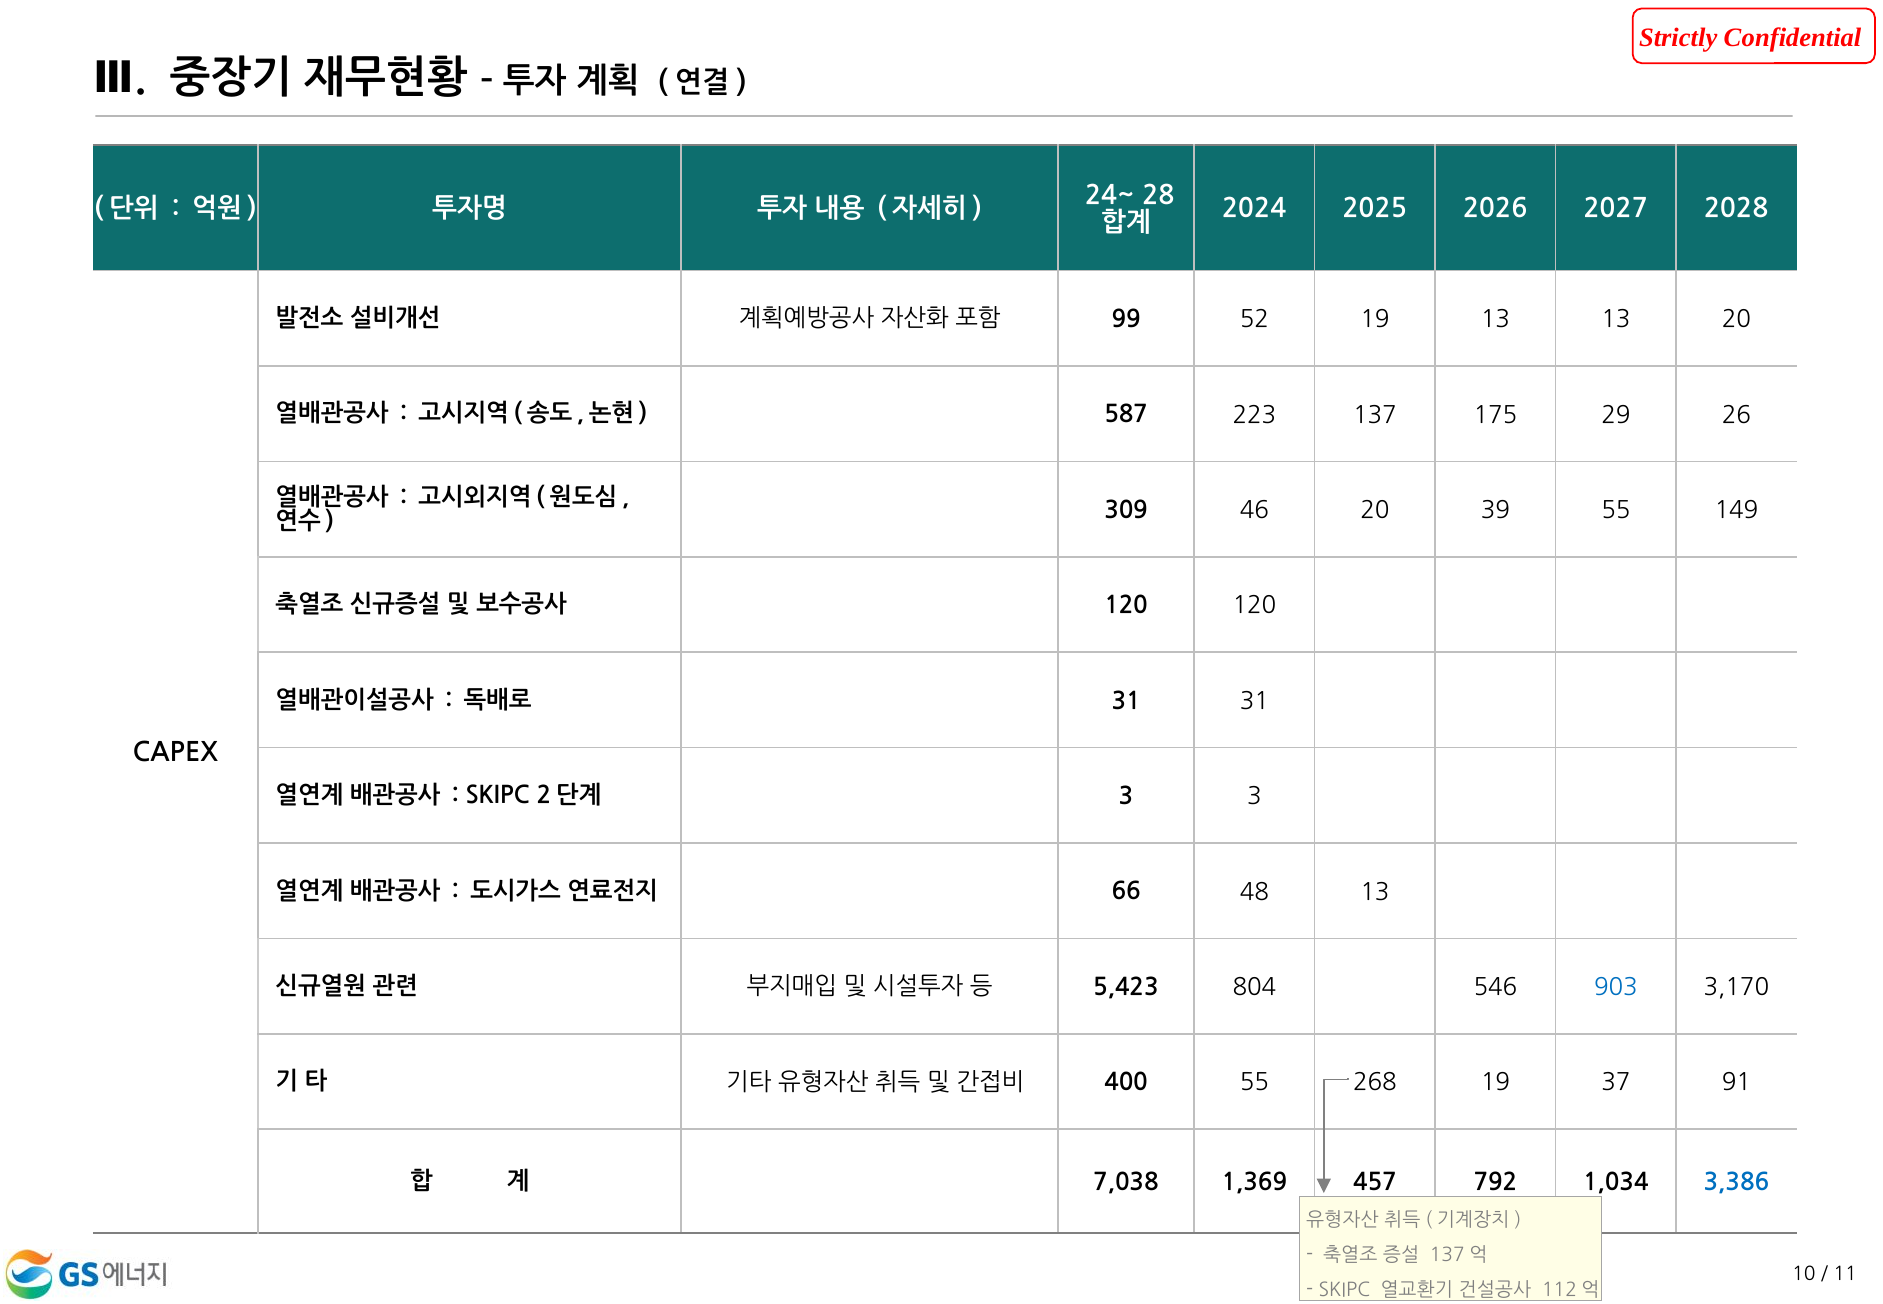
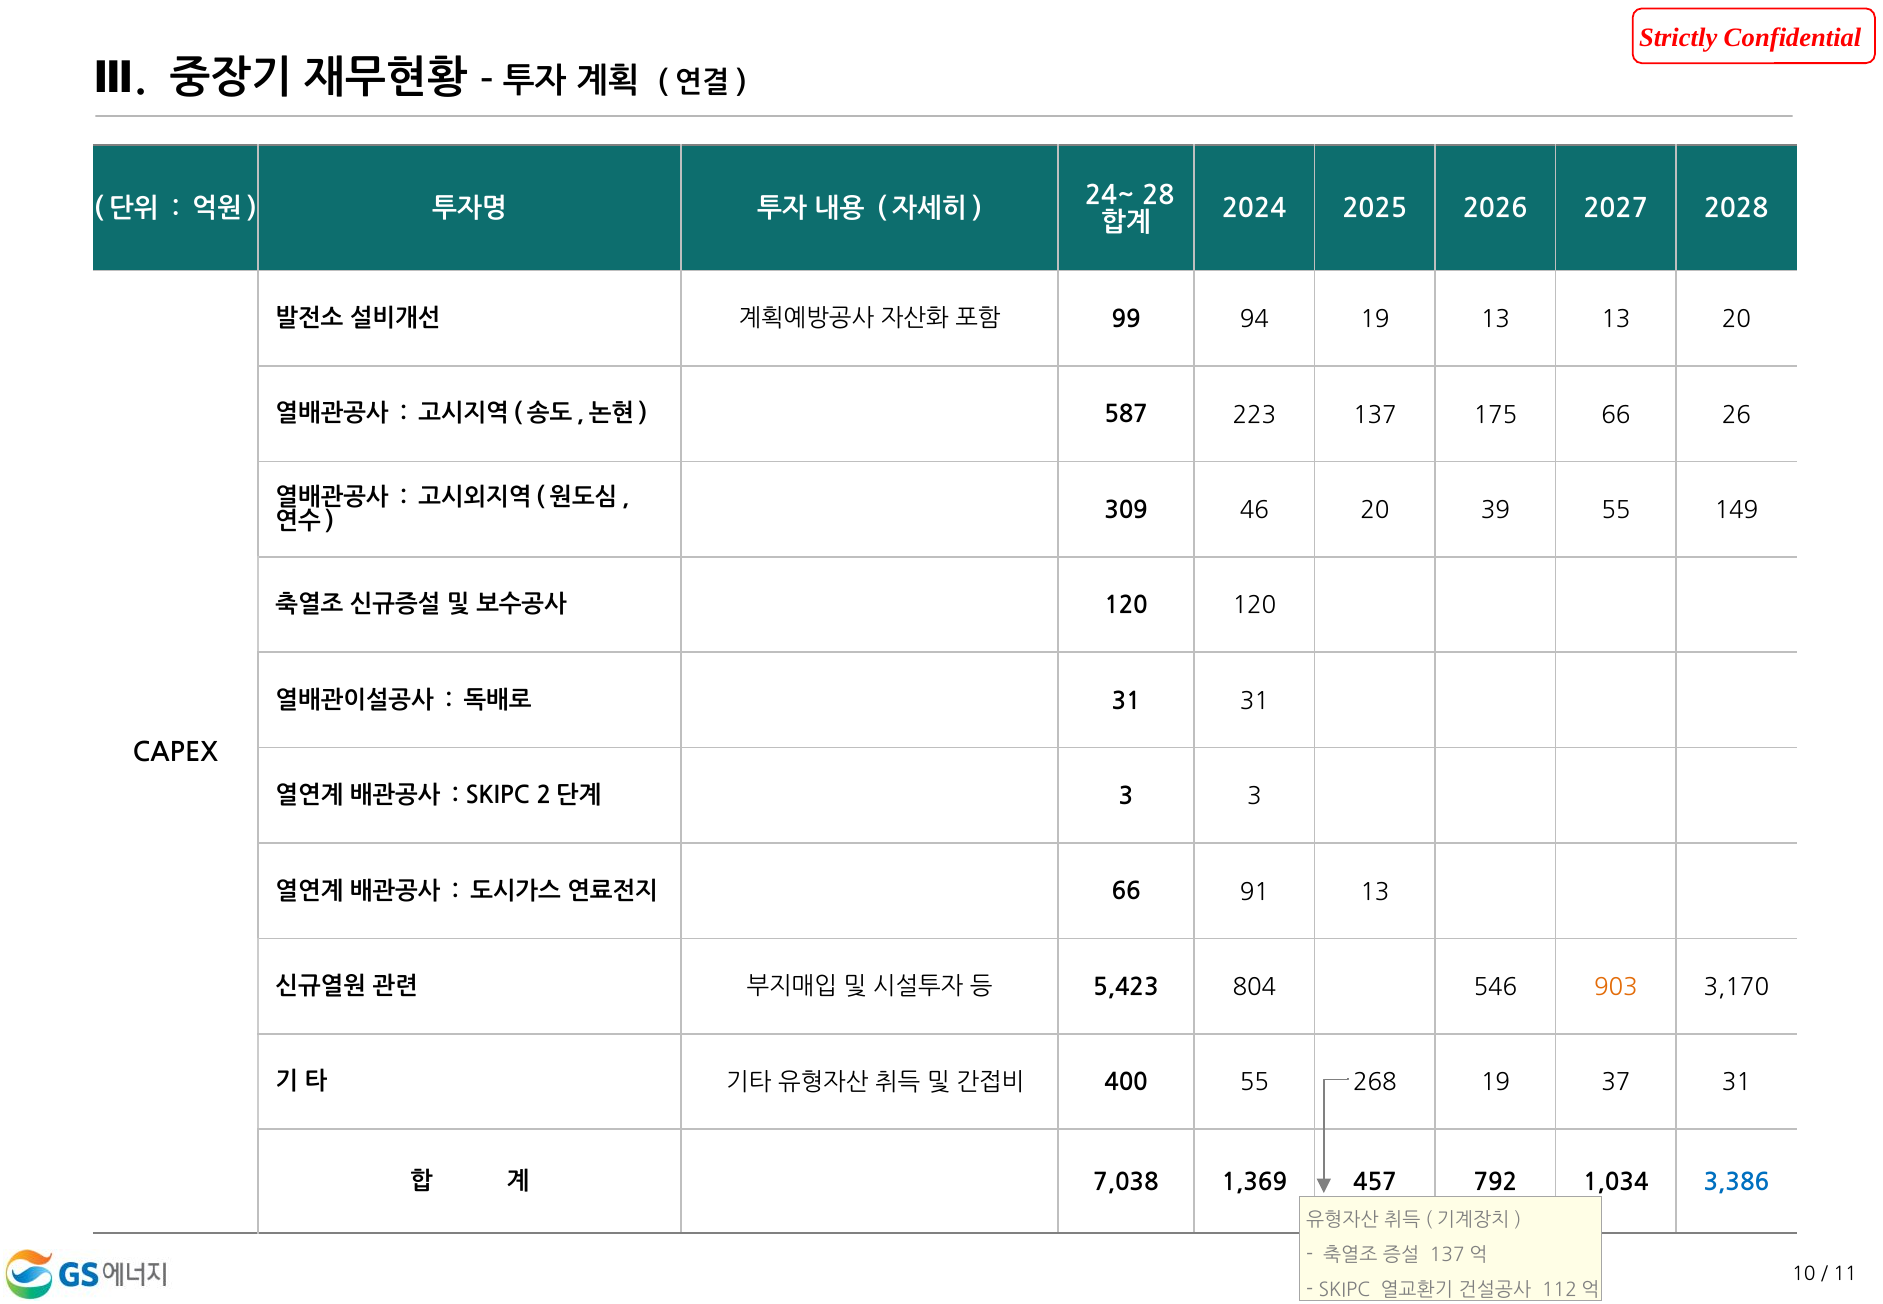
52: 52 -> 94
175 29: 29 -> 66
48: 48 -> 91
903 colour: blue -> orange
37 91: 91 -> 31
